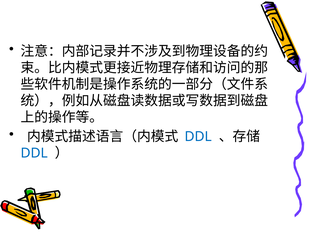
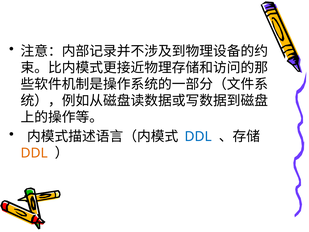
DDL at (34, 153) colour: blue -> orange
